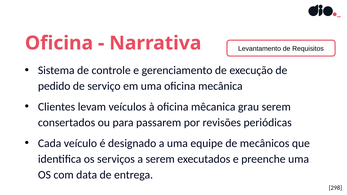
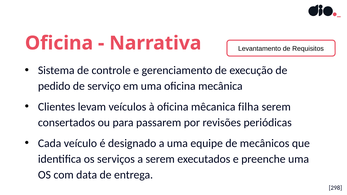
grau: grau -> filha
